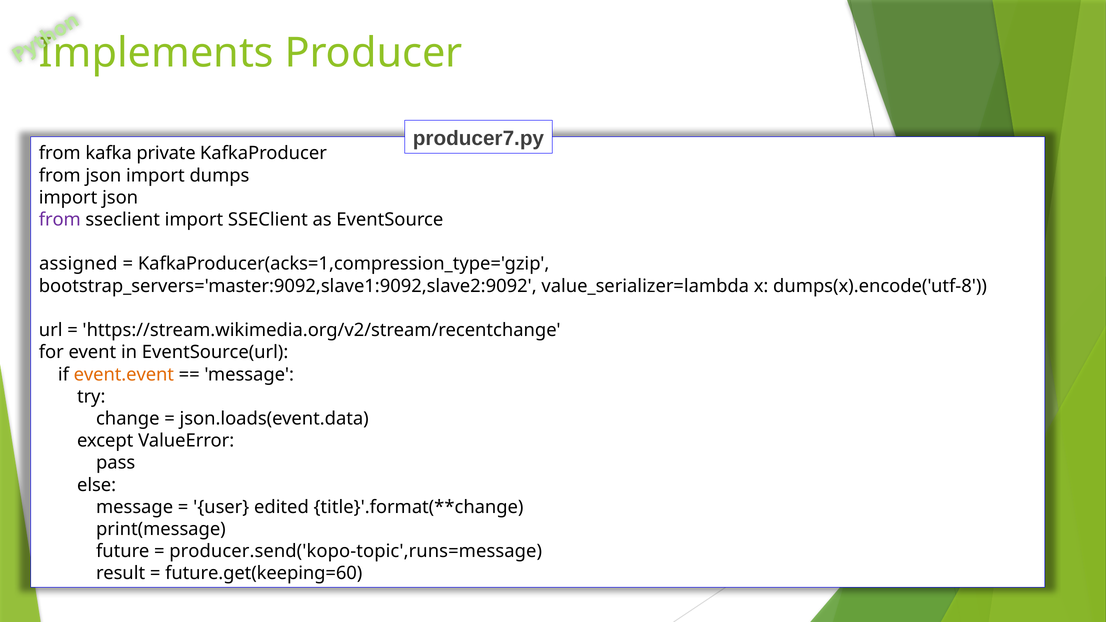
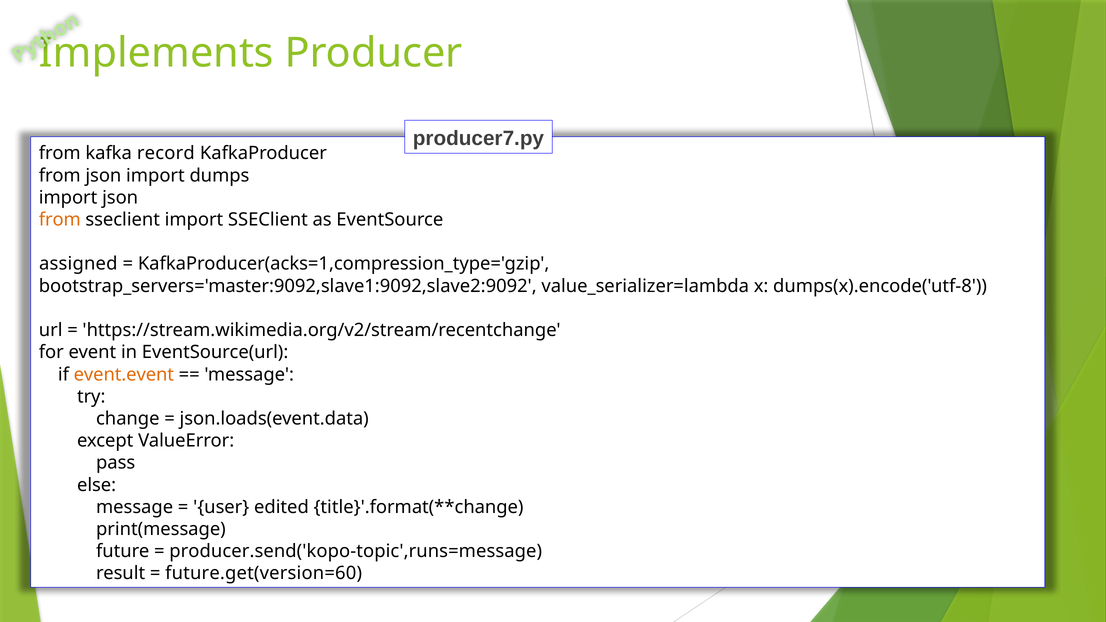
private: private -> record
from at (60, 220) colour: purple -> orange
future.get(keeping=60: future.get(keeping=60 -> future.get(version=60
